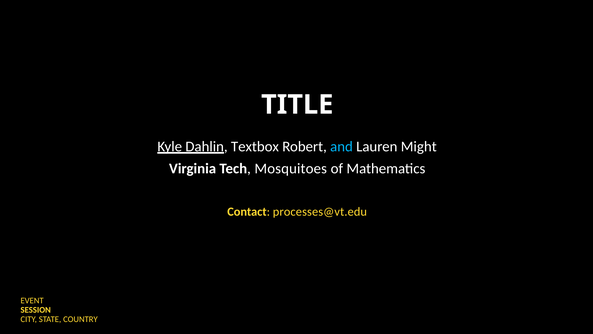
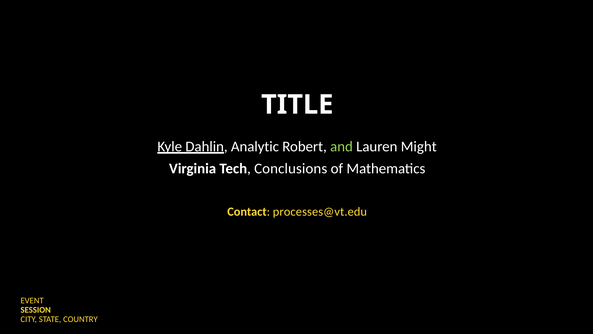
Textbox: Textbox -> Analytic
and colour: light blue -> light green
Mosquitoes: Mosquitoes -> Conclusions
